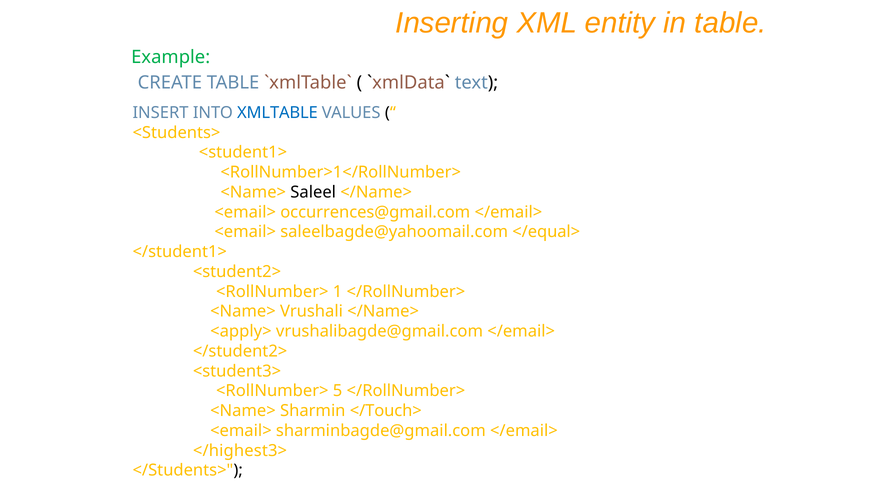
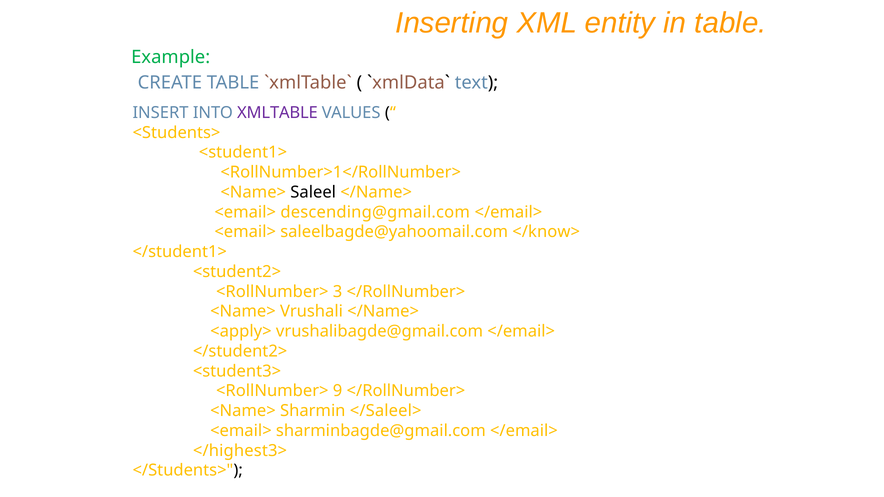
XMLTABLE colour: blue -> purple
occurrences@gmail.com: occurrences@gmail.com -> descending@gmail.com
</equal>: </equal> -> </know>
1: 1 -> 3
5: 5 -> 9
</Touch>: </Touch> -> </Saleel>
